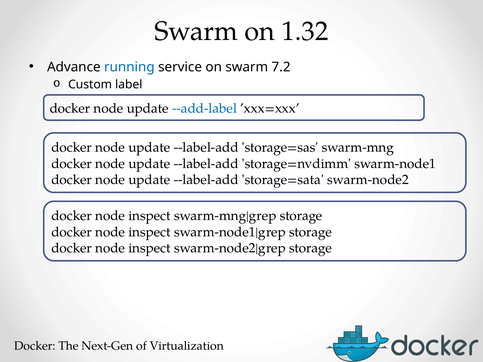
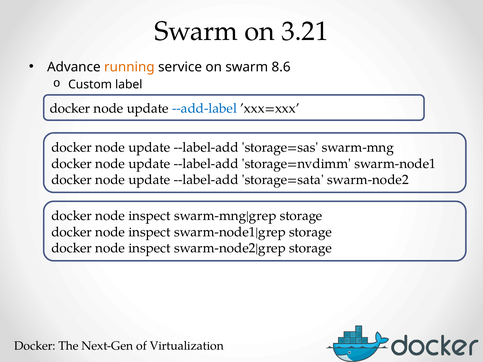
1.32: 1.32 -> 3.21
running colour: blue -> orange
7.2: 7.2 -> 8.6
